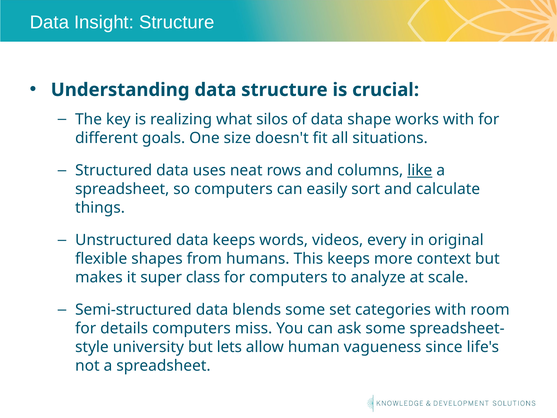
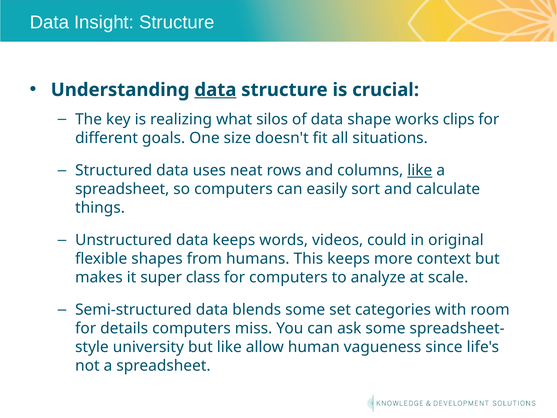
data at (215, 90) underline: none -> present
works with: with -> clips
every: every -> could
but lets: lets -> like
